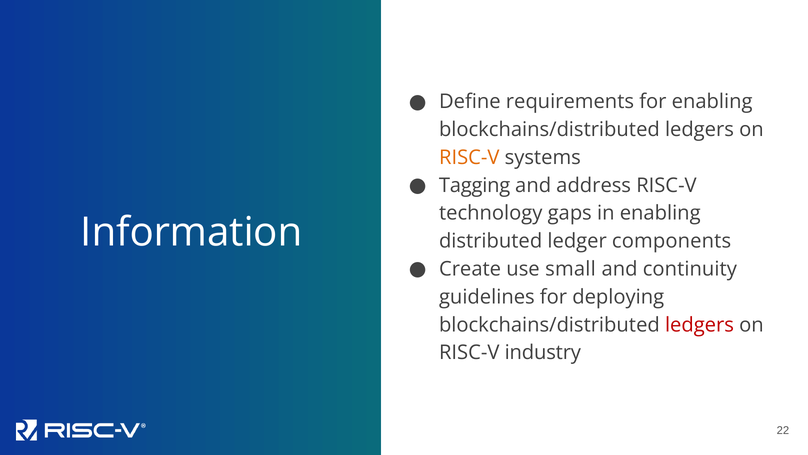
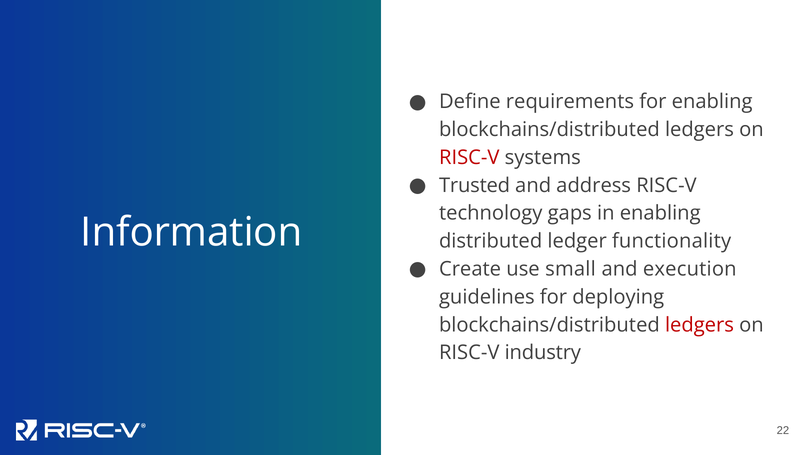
RISC-V at (469, 157) colour: orange -> red
Tagging: Tagging -> Trusted
components: components -> functionality
continuity: continuity -> execution
